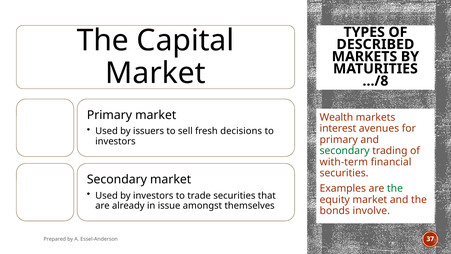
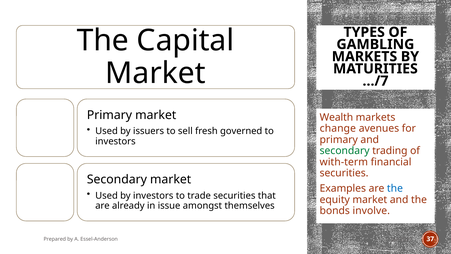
DESCRIBED: DESCRIBED -> GAMBLING
…/8: …/8 -> …/7
interest: interest -> change
decisions: decisions -> governed
the at (395, 188) colour: green -> blue
